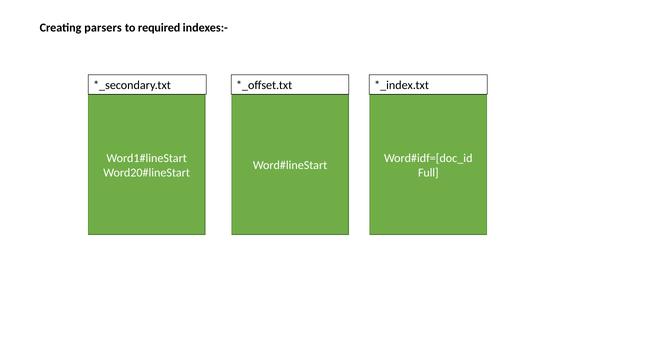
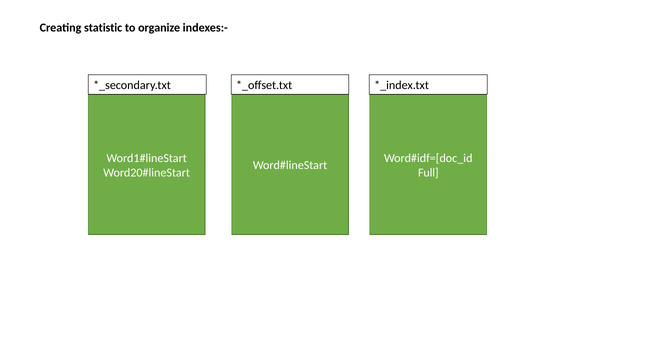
parsers: parsers -> statistic
required: required -> organize
